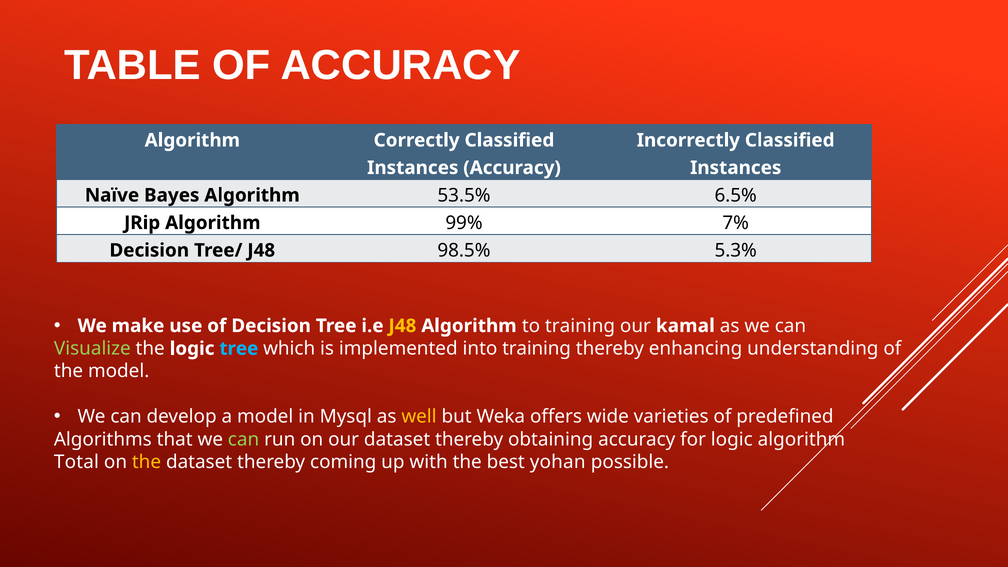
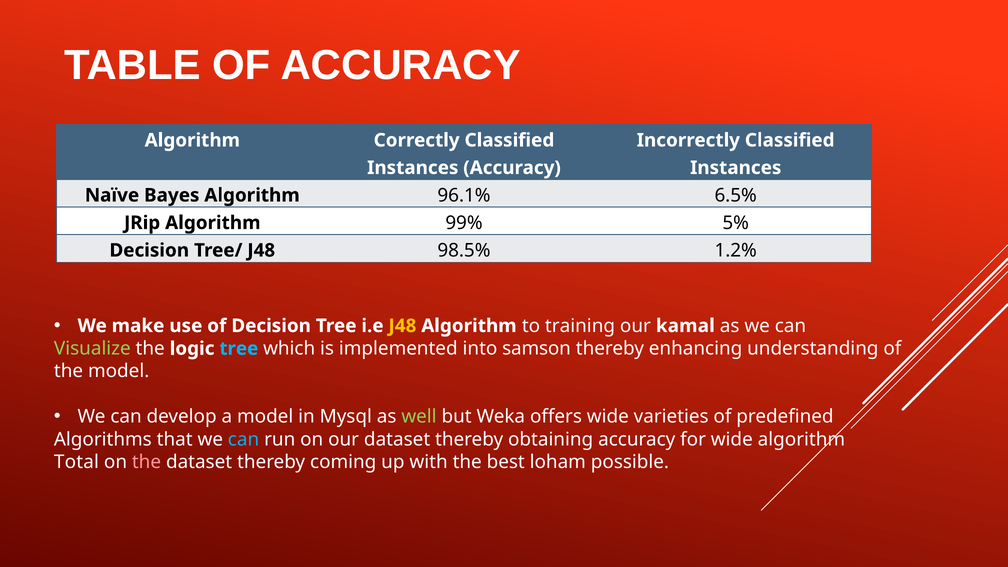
53.5%: 53.5% -> 96.1%
7%: 7% -> 5%
5.3%: 5.3% -> 1.2%
into training: training -> samson
well colour: yellow -> light green
can at (244, 439) colour: light green -> light blue
for logic: logic -> wide
the at (147, 462) colour: yellow -> pink
yohan: yohan -> loham
